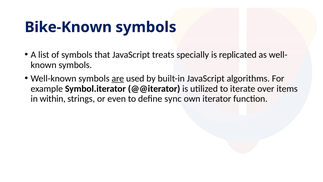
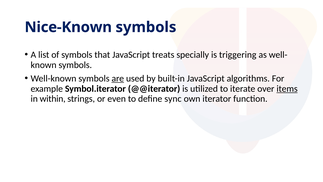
Bike-Known: Bike-Known -> Nice-Known
replicated: replicated -> triggering
items underline: none -> present
